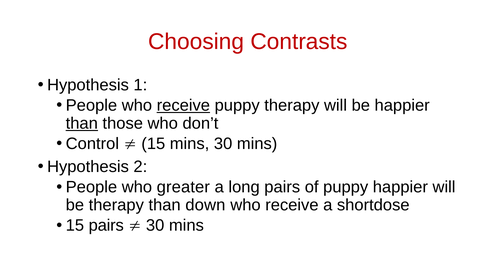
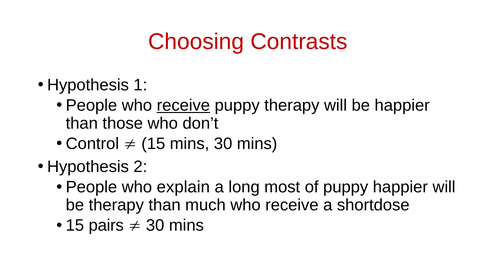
than at (82, 123) underline: present -> none
greater: greater -> explain
long pairs: pairs -> most
down: down -> much
